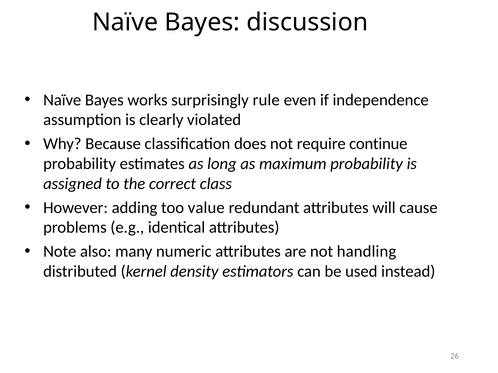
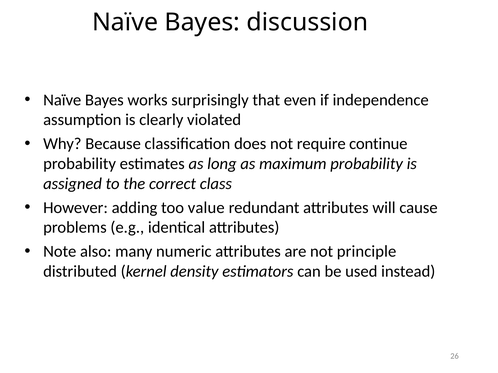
rule: rule -> that
handling: handling -> principle
